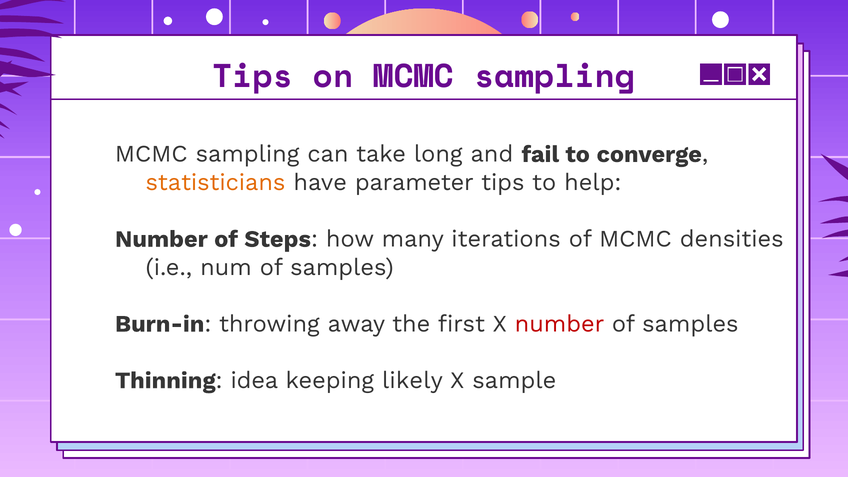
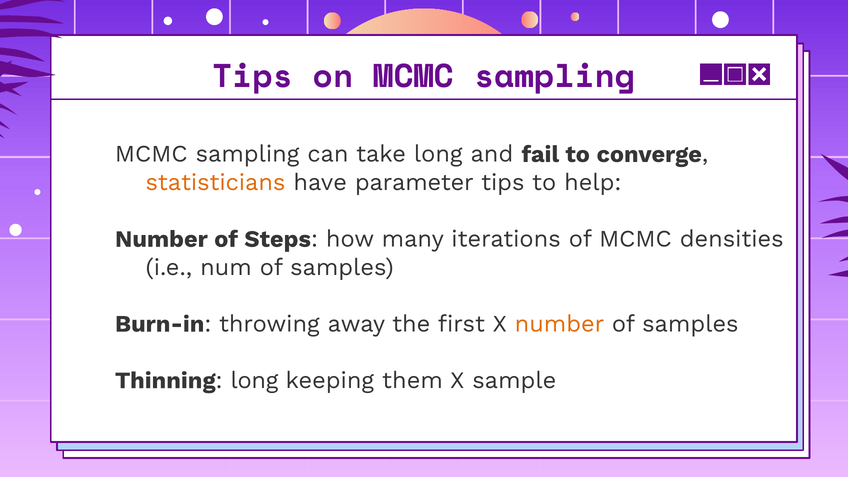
number at (559, 324) colour: red -> orange
Thinning idea: idea -> long
likely: likely -> them
